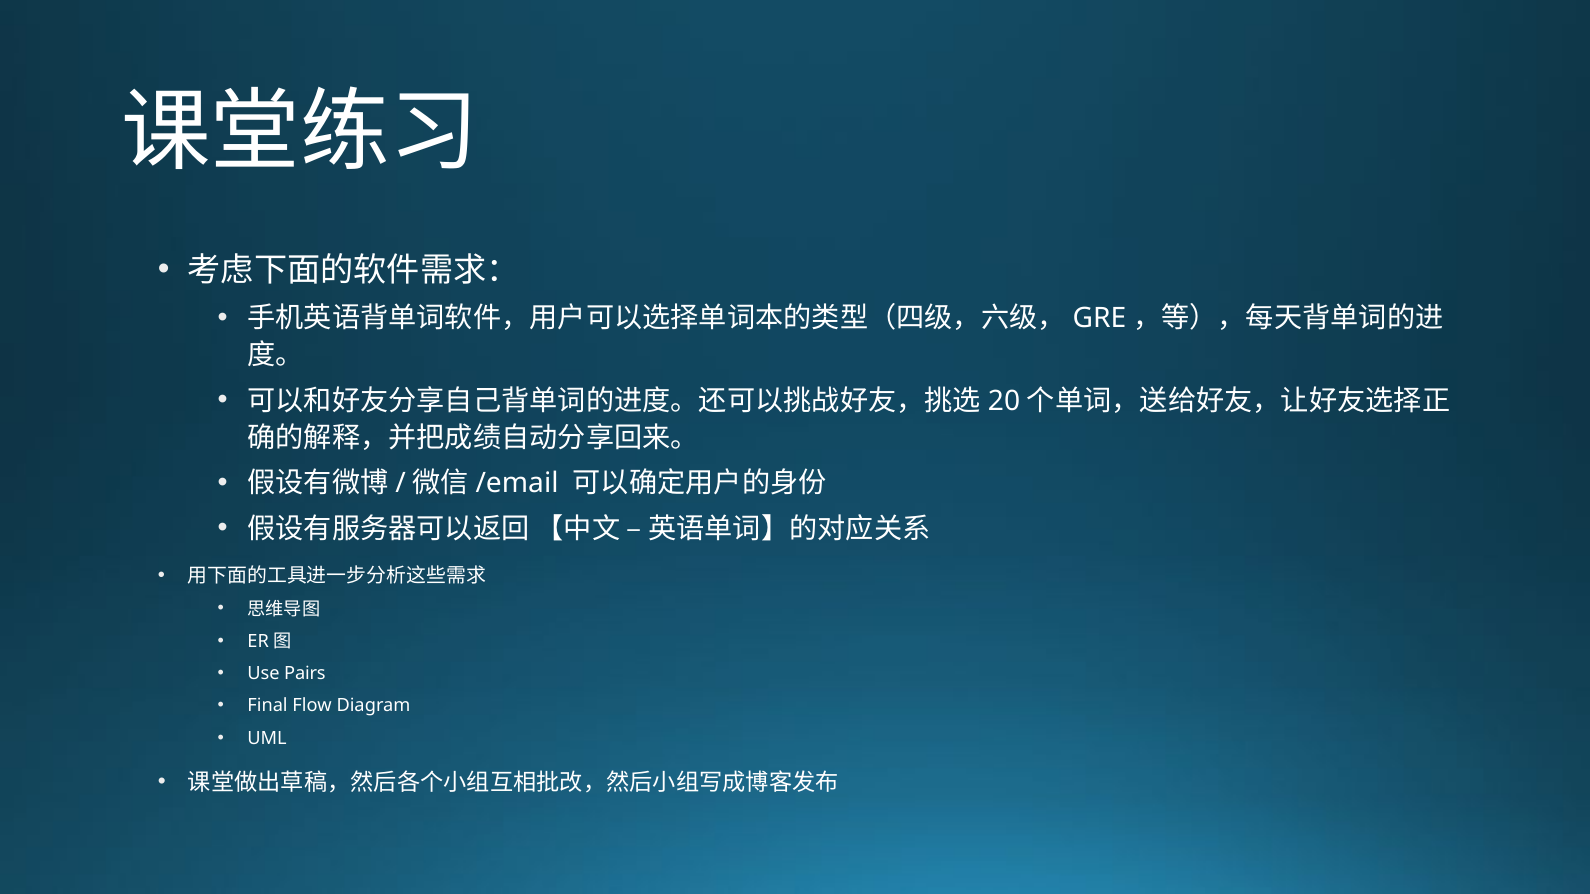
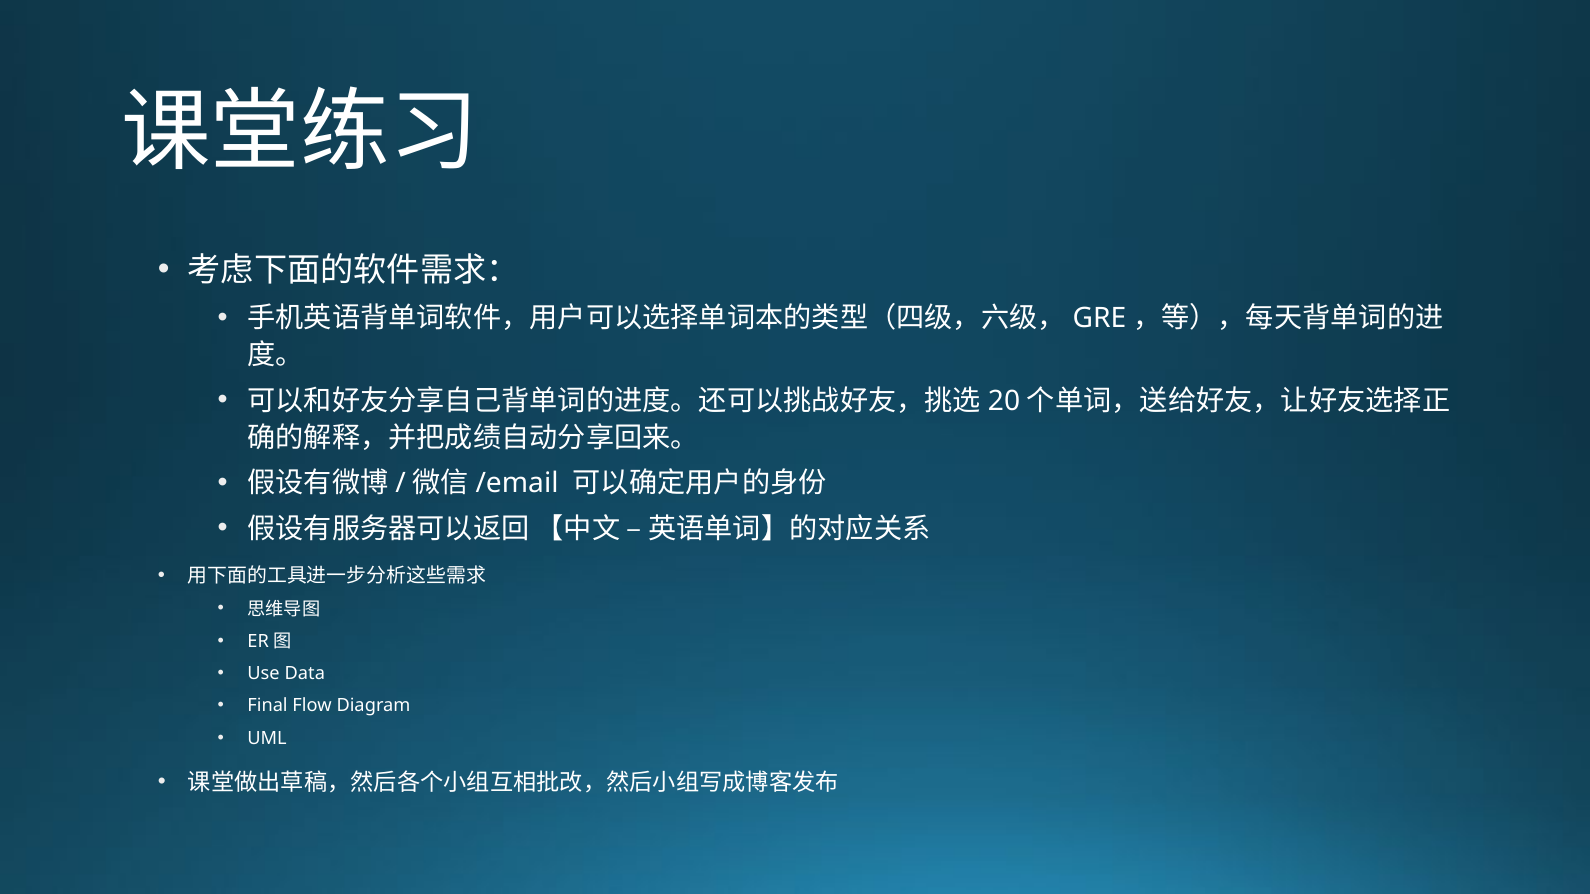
Pairs: Pairs -> Data
